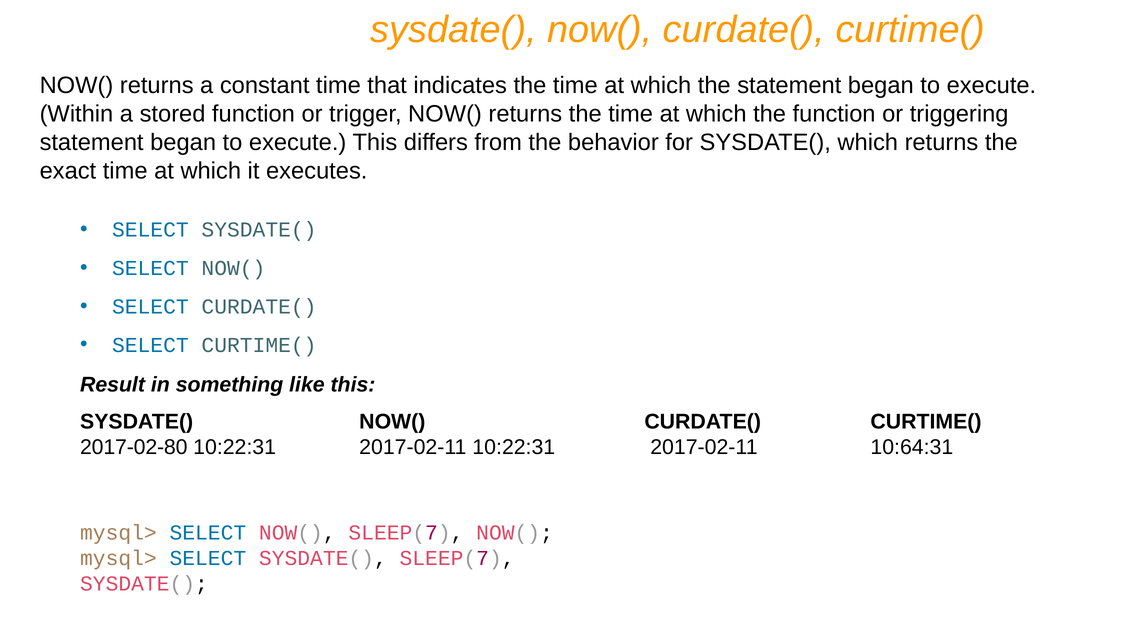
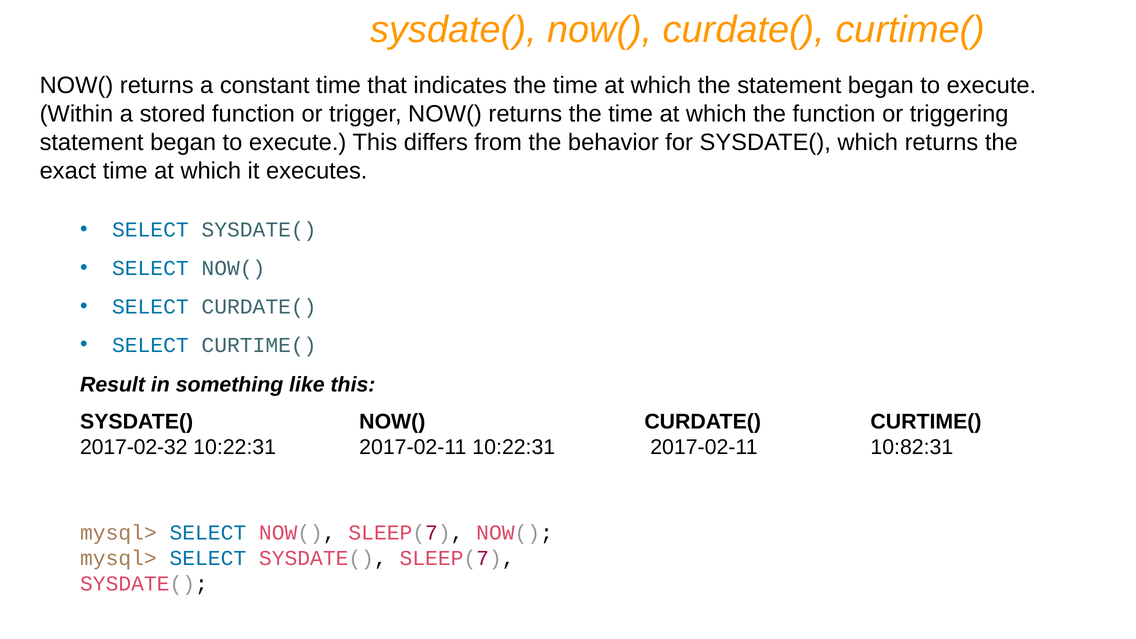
2017-02-80: 2017-02-80 -> 2017-02-32
10:64:31: 10:64:31 -> 10:82:31
